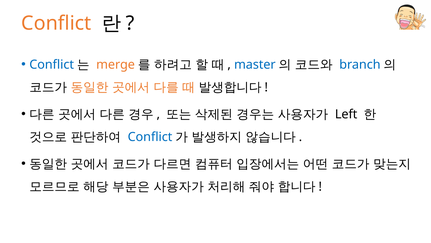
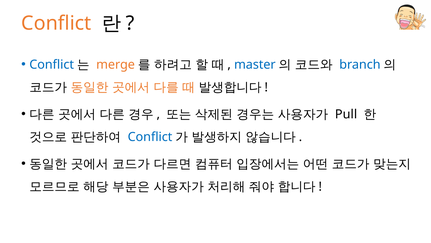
Left: Left -> Pull
